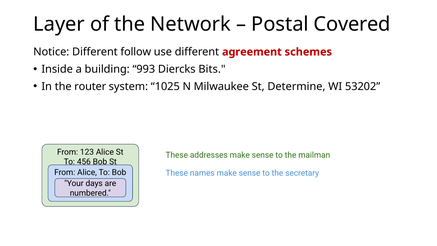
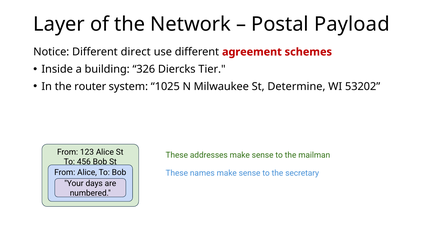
Covered: Covered -> Payload
follow: follow -> direct
993: 993 -> 326
Bits: Bits -> Tier
